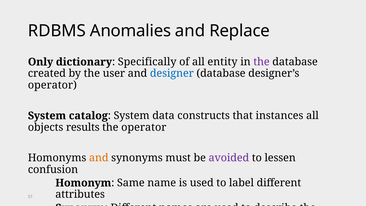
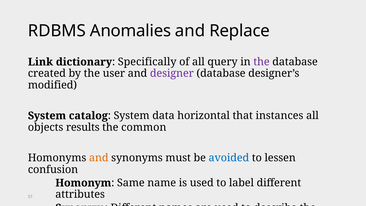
Only: Only -> Link
entity: entity -> query
designer colour: blue -> purple
operator at (52, 85): operator -> modified
constructs: constructs -> horizontal
the operator: operator -> common
avoided colour: purple -> blue
